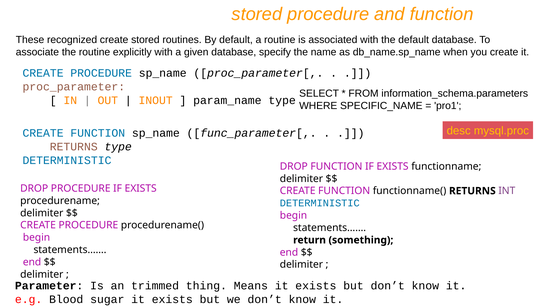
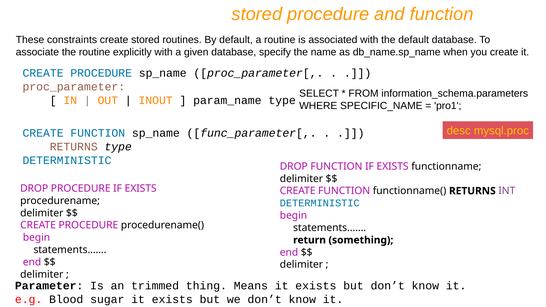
recognized: recognized -> constraints
